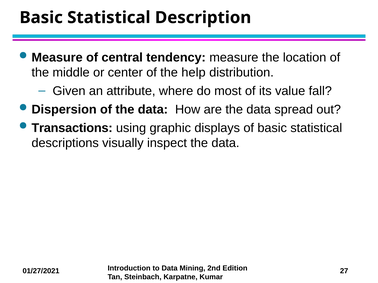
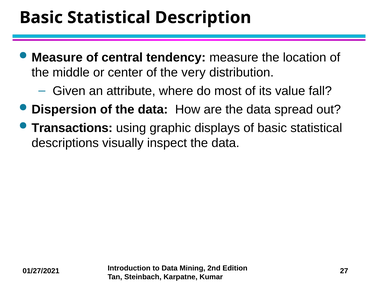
help: help -> very
